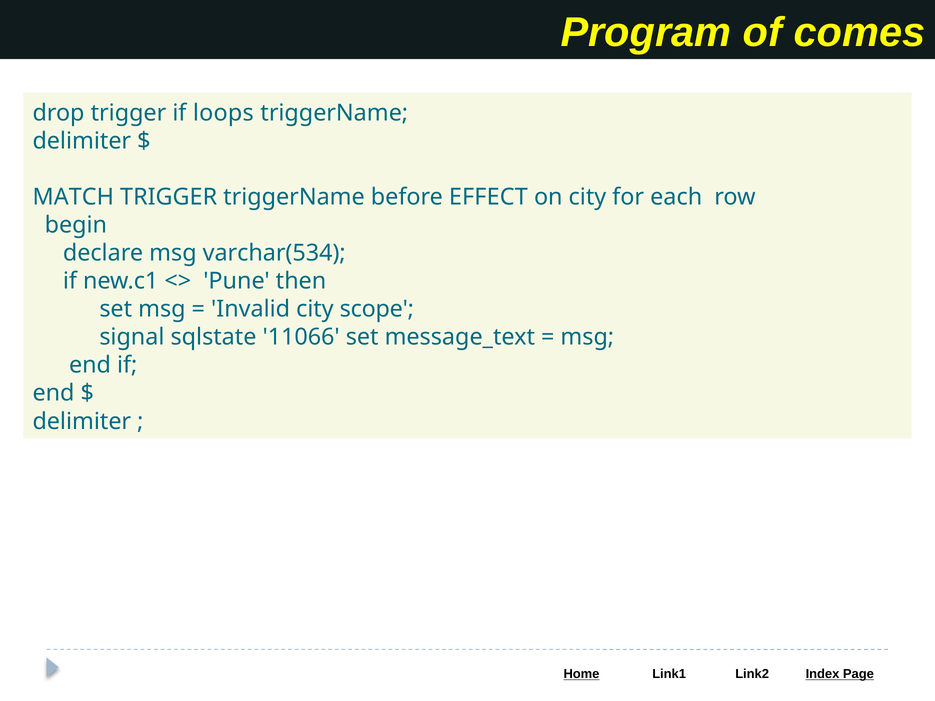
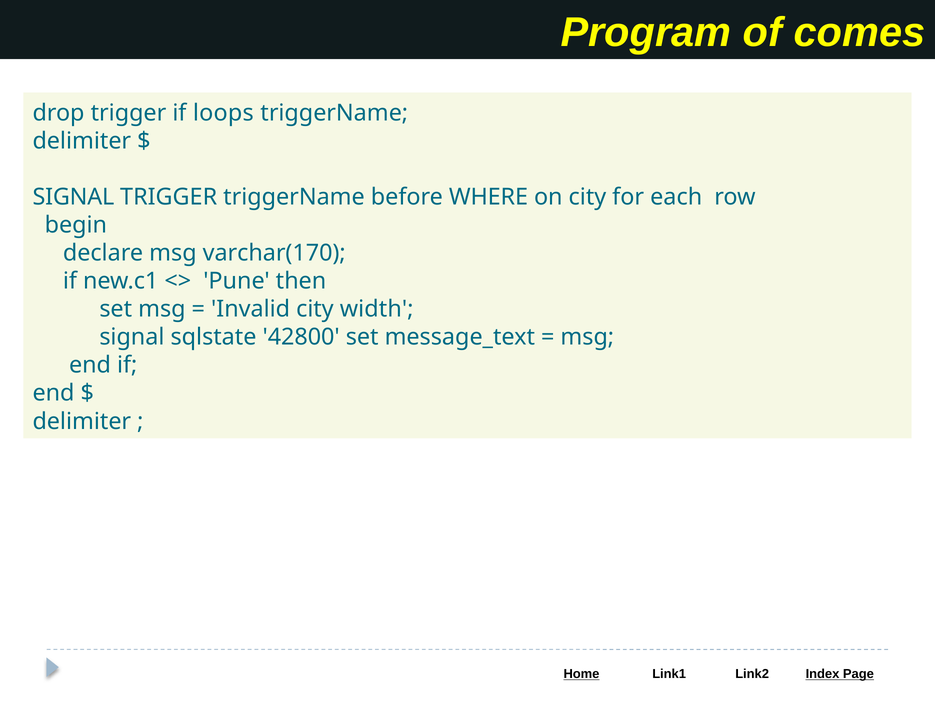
MATCH at (73, 197): MATCH -> SIGNAL
EFFECT: EFFECT -> WHERE
varchar(534: varchar(534 -> varchar(170
scope: scope -> width
11066: 11066 -> 42800
